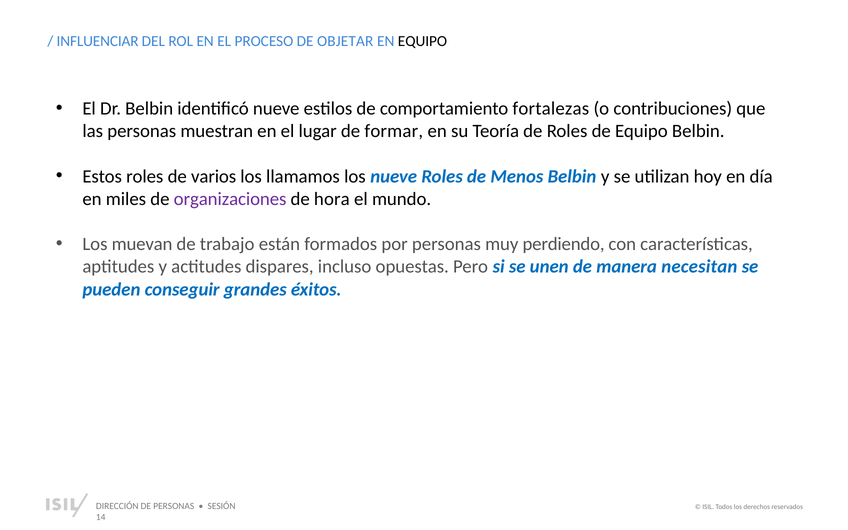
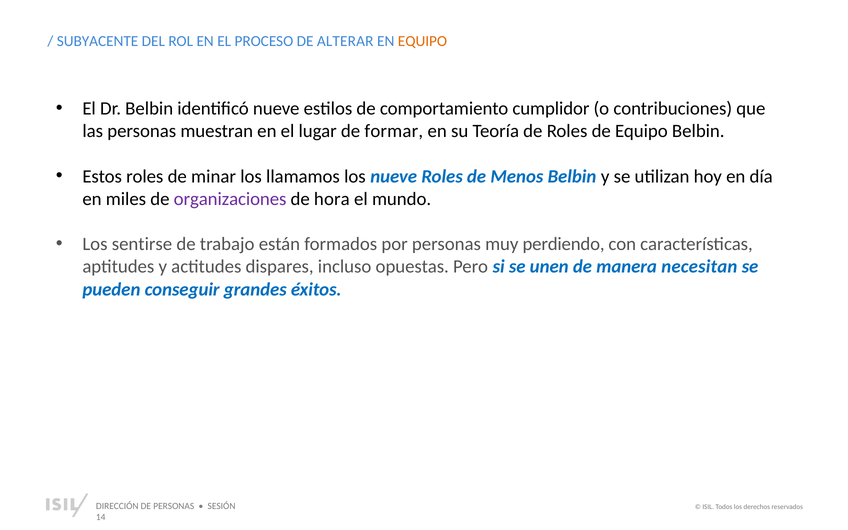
INFLUENCIAR: INFLUENCIAR -> SUBYACENTE
OBJETAR: OBJETAR -> ALTERAR
EQUIPO at (422, 41) colour: black -> orange
fortalezas: fortalezas -> cumplidor
varios: varios -> minar
muevan: muevan -> sentirse
